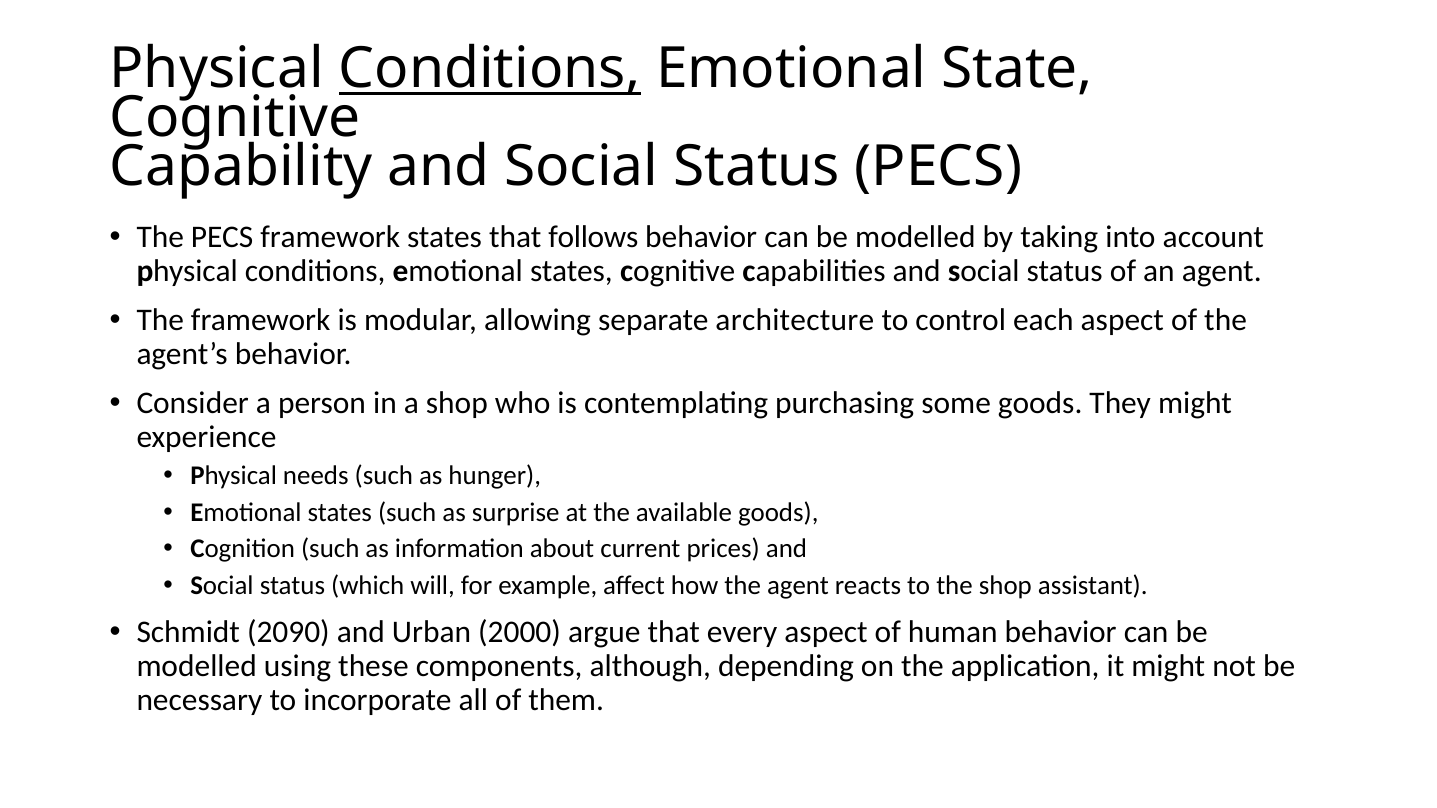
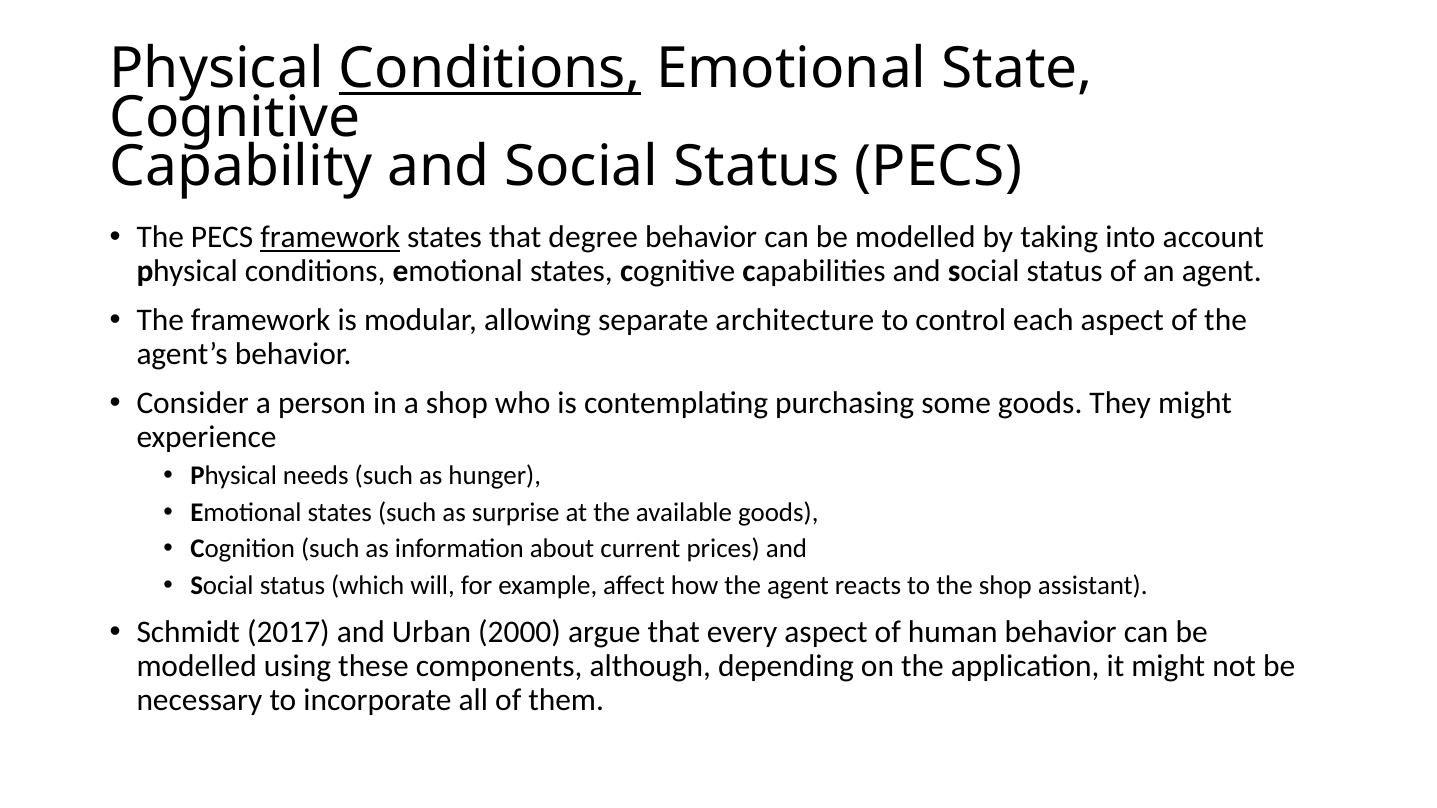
framework at (330, 237) underline: none -> present
follows: follows -> degree
2090: 2090 -> 2017
